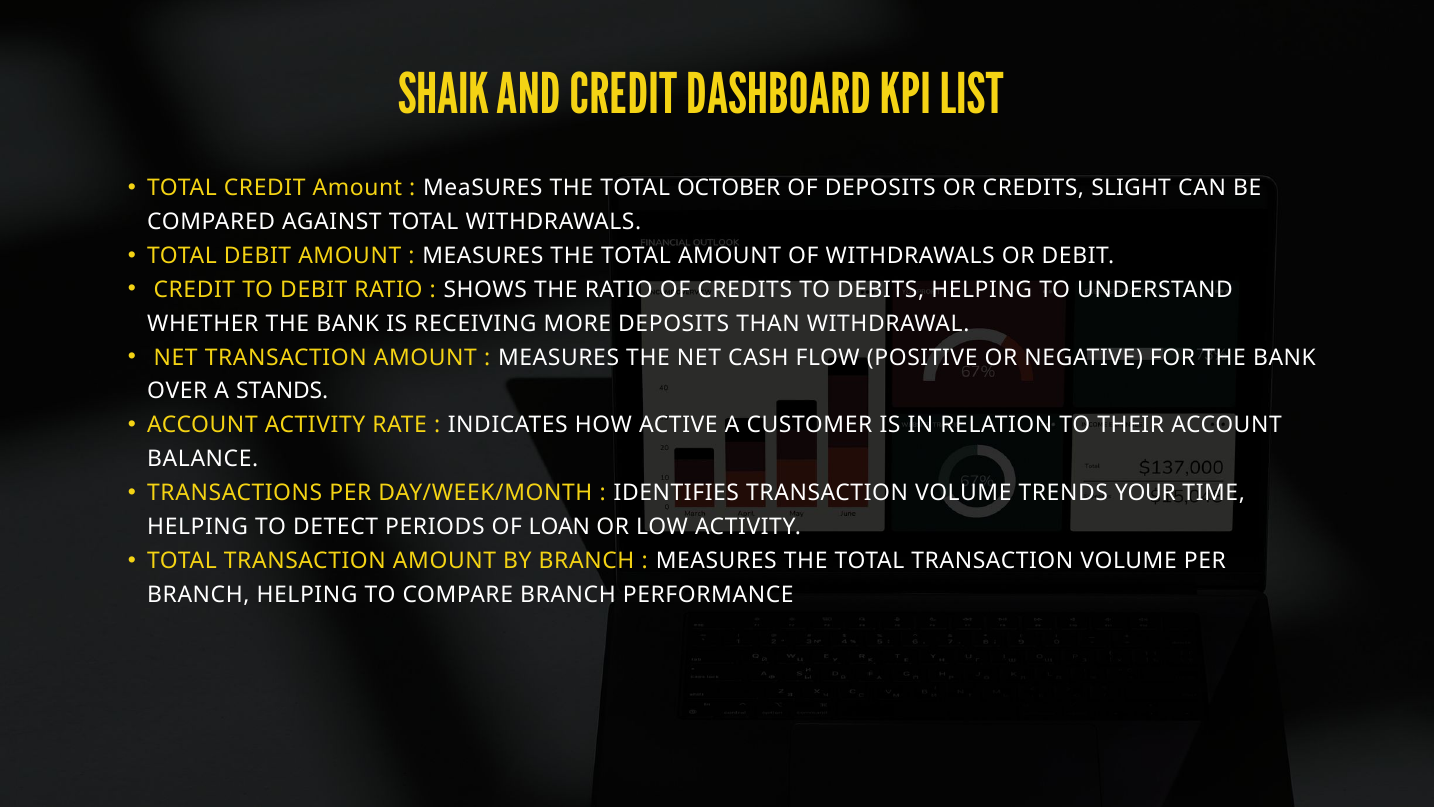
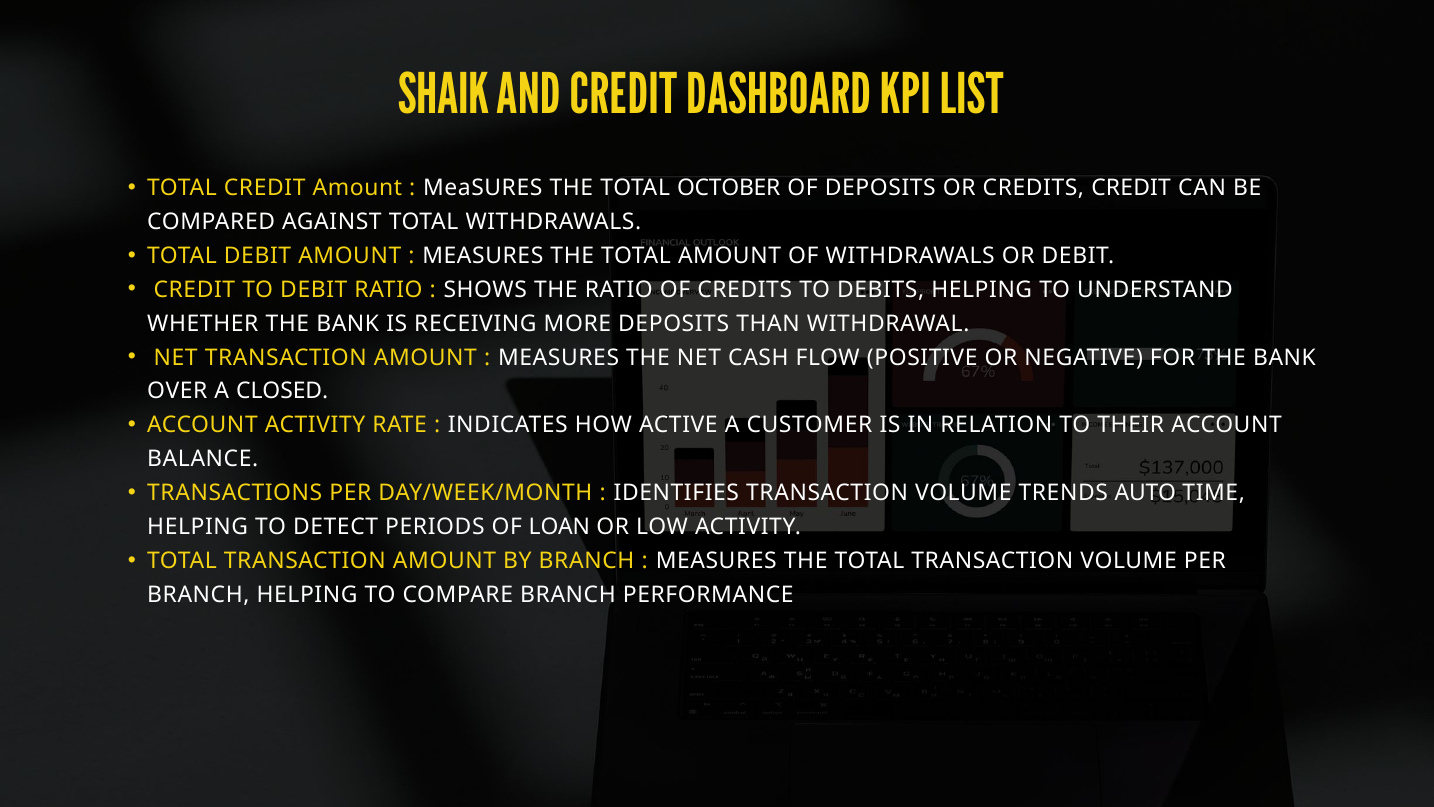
CREDITS SLIGHT: SLIGHT -> CREDIT
STANDS: STANDS -> CLOSED
YOUR: YOUR -> AUTO
